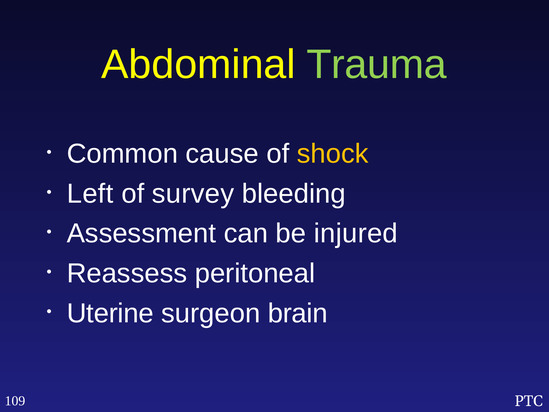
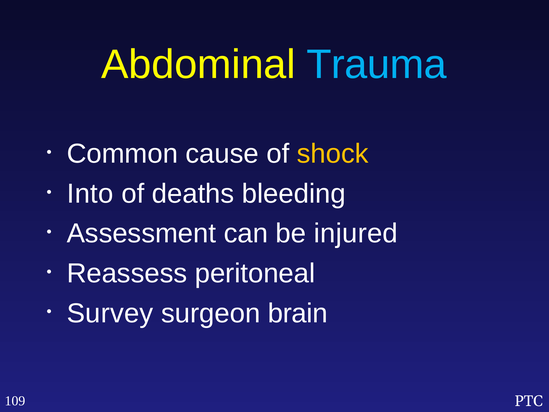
Trauma colour: light green -> light blue
Left: Left -> Into
survey: survey -> deaths
Uterine: Uterine -> Survey
